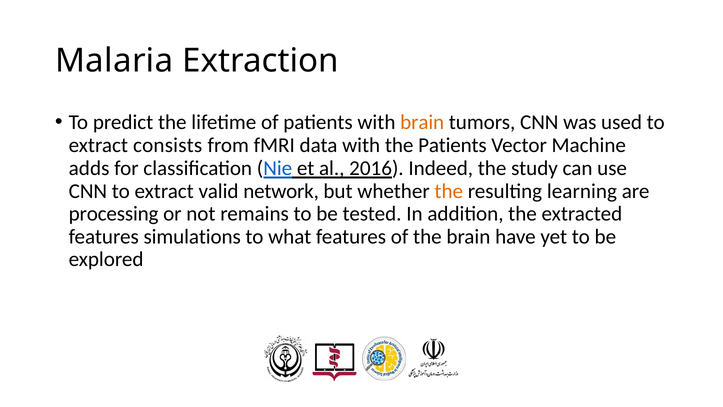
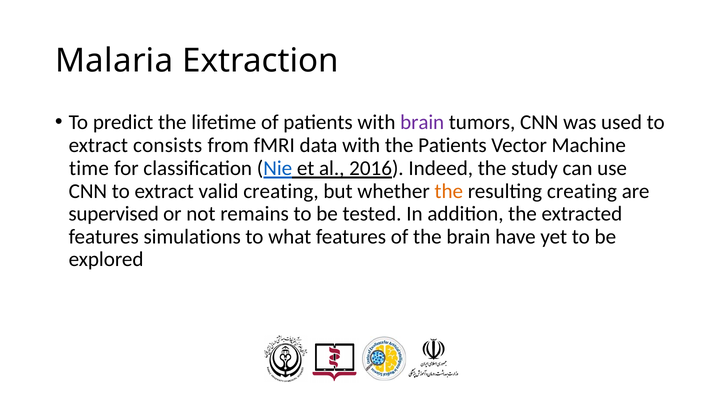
brain at (422, 122) colour: orange -> purple
adds: adds -> time
valid network: network -> creating
resulting learning: learning -> creating
processing: processing -> supervised
